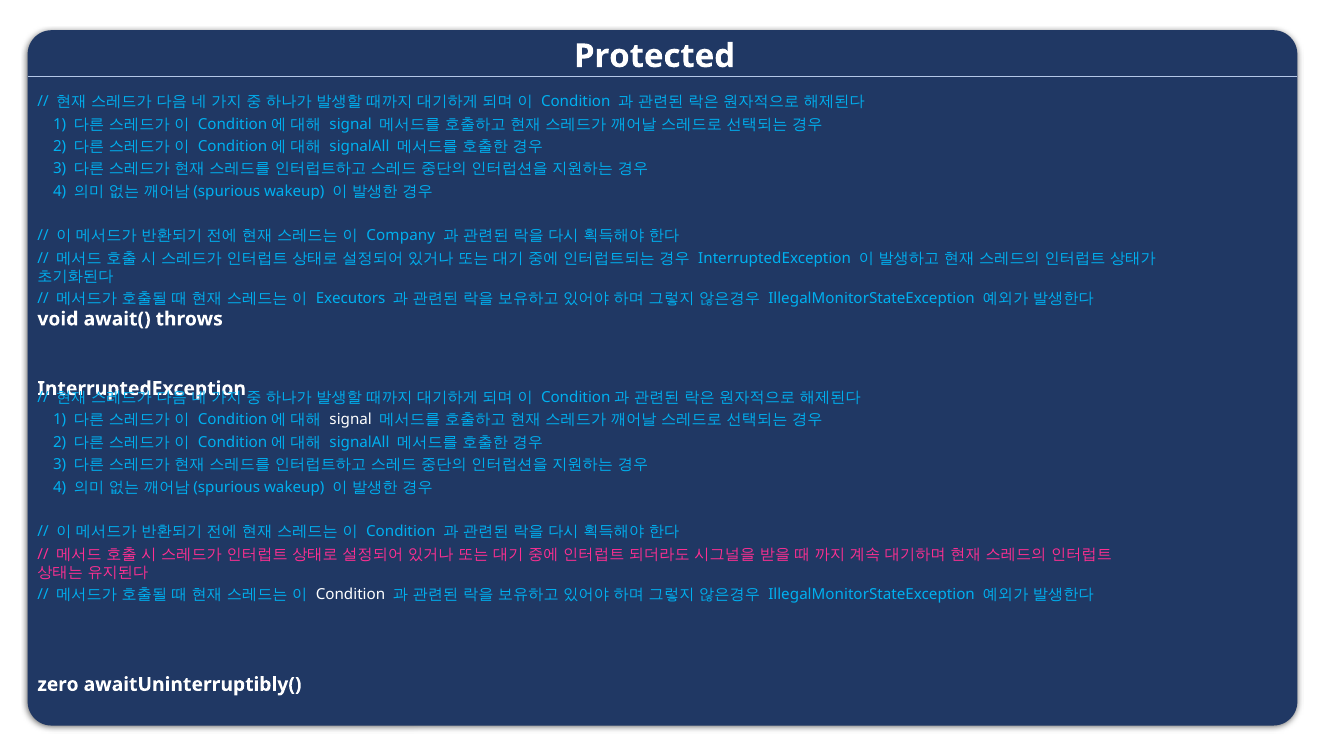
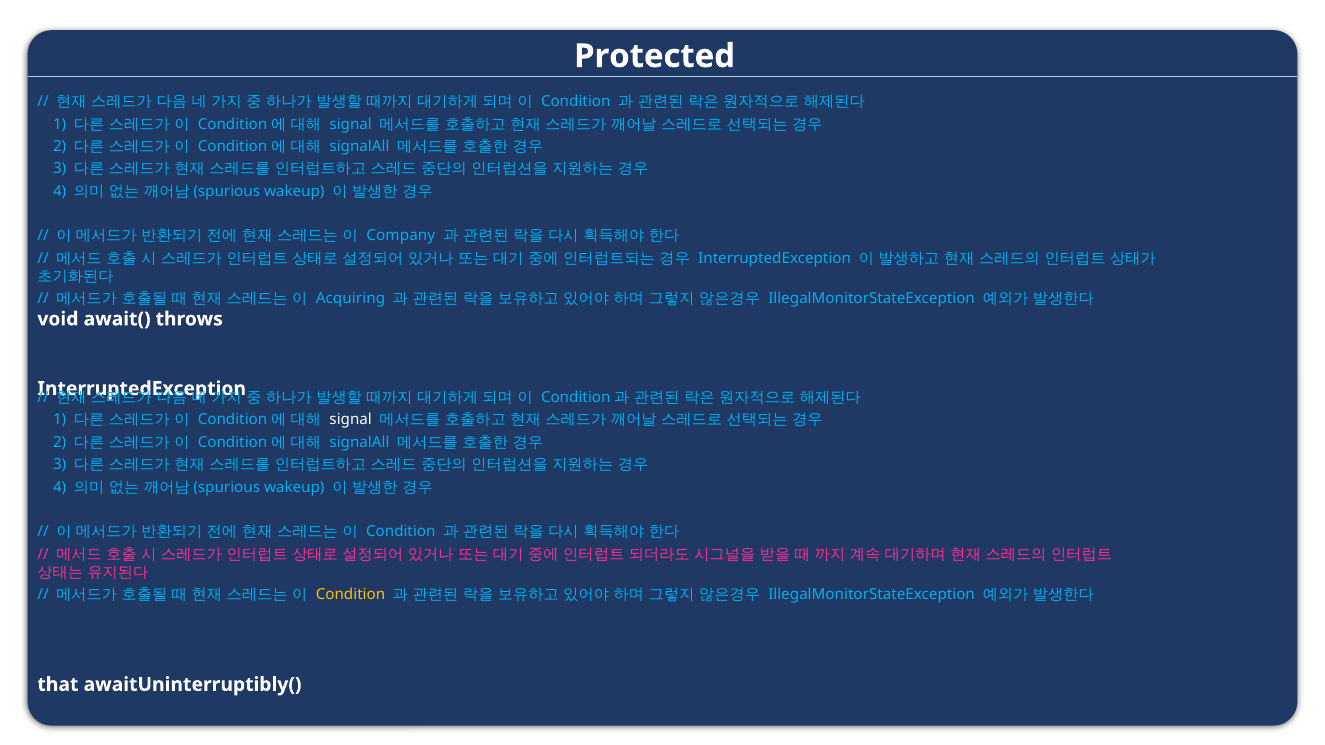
Executors: Executors -> Acquiring
Condition at (351, 595) colour: white -> yellow
zero: zero -> that
